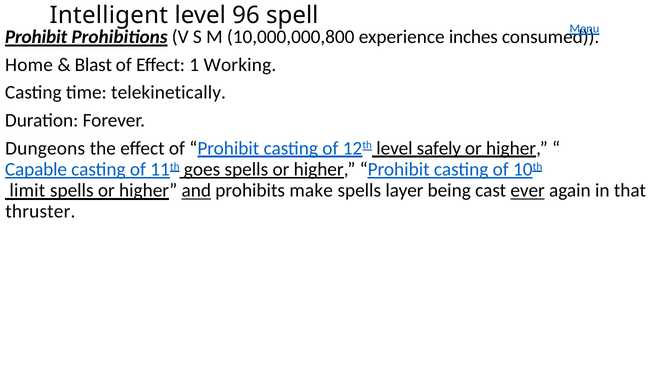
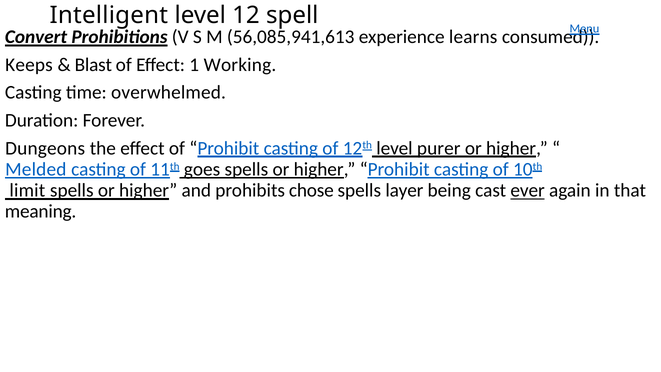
96: 96 -> 12
Prohibit at (36, 37): Prohibit -> Convert
10,000,000,800: 10,000,000,800 -> 56,085,941,613
inches: inches -> learns
Home: Home -> Keeps
telekinetically: telekinetically -> overwhelmed
safely: safely -> purer
Capable: Capable -> Melded
and underline: present -> none
make: make -> chose
thruster: thruster -> meaning
